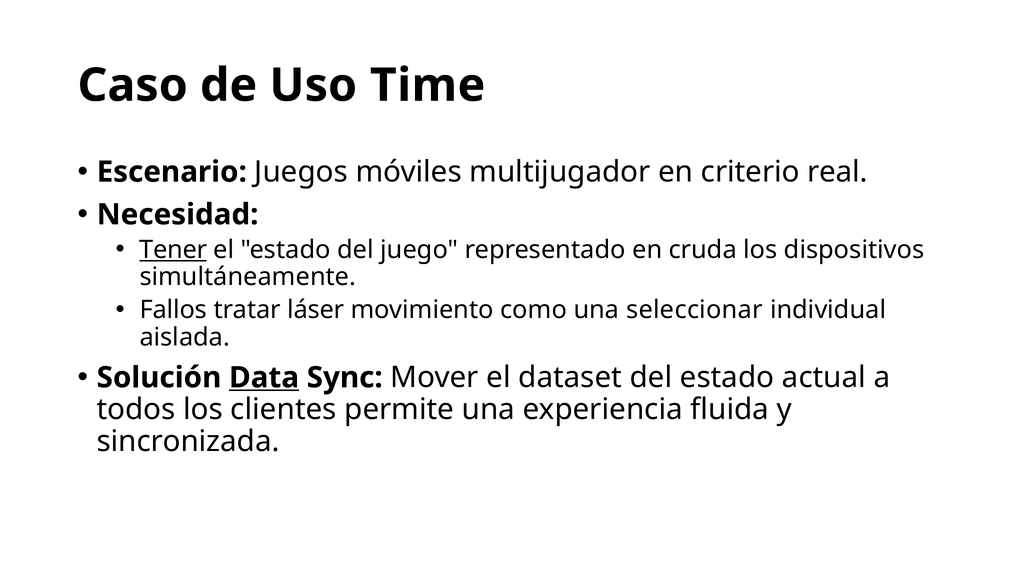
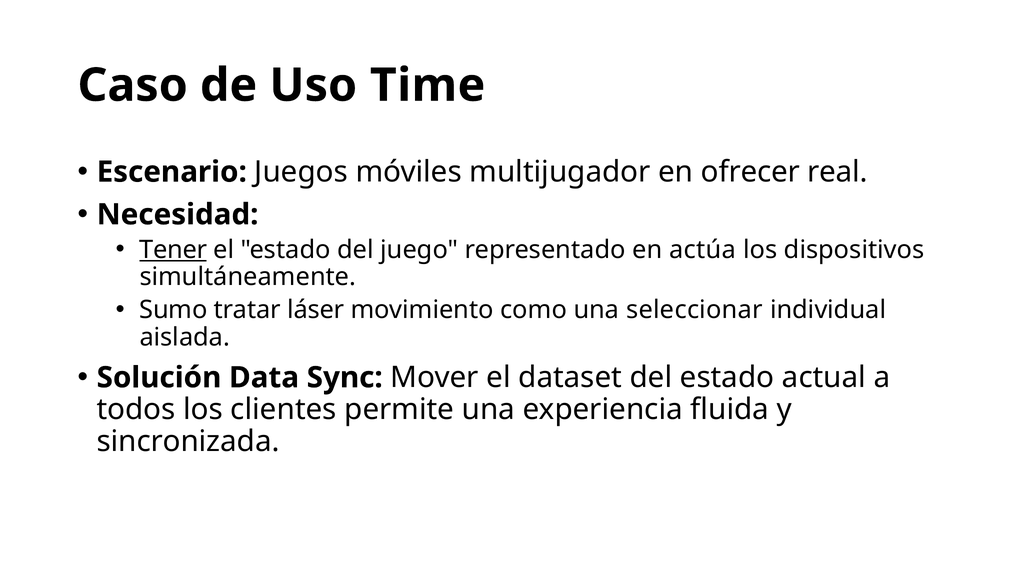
criterio: criterio -> ofrecer
cruda: cruda -> actúa
Fallos: Fallos -> Sumo
Data underline: present -> none
